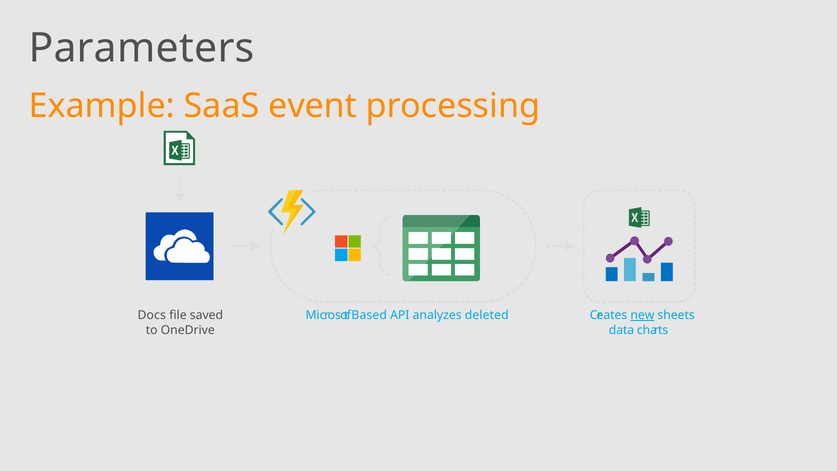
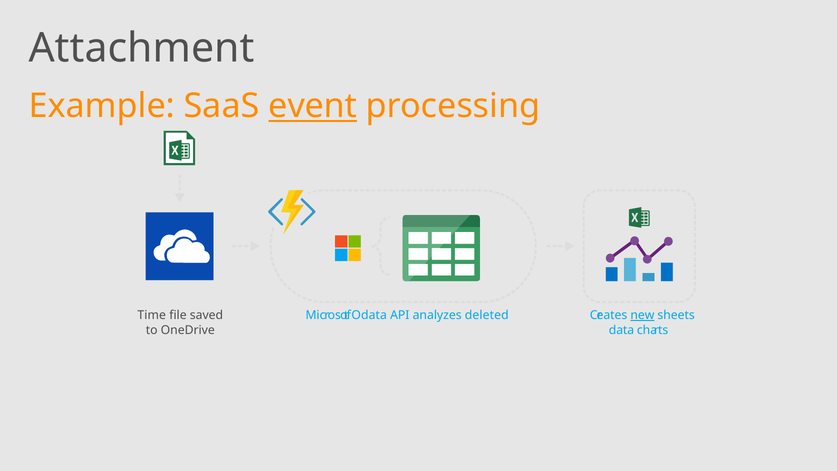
Parameters: Parameters -> Attachment
event underline: none -> present
Docs: Docs -> Time
Based: Based -> Odata
